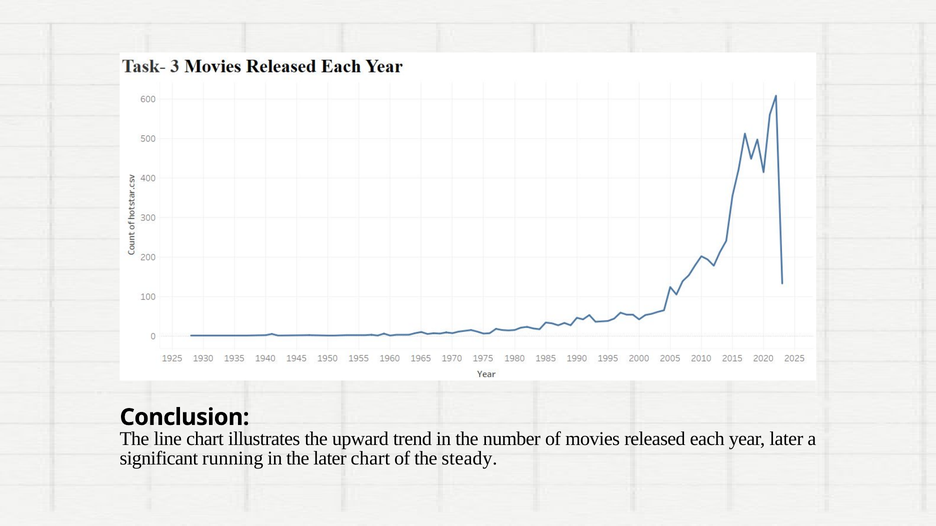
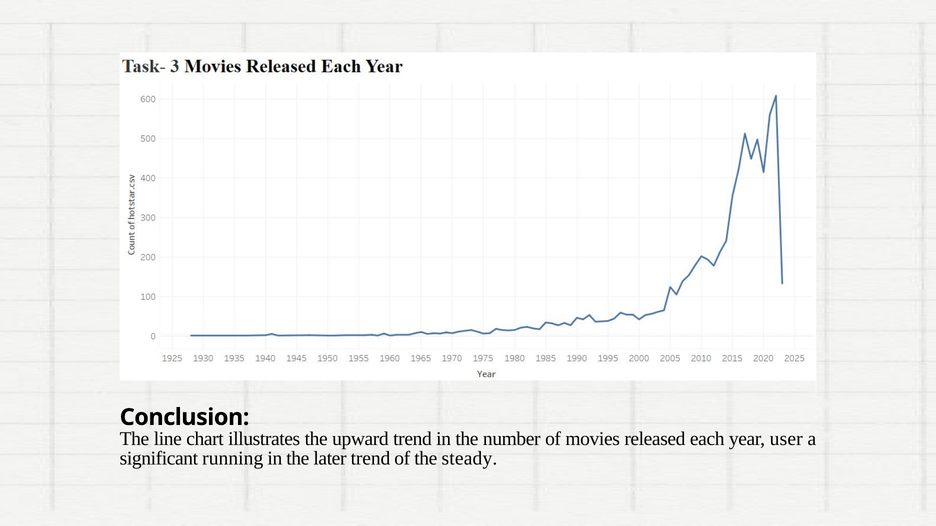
year later: later -> user
later chart: chart -> trend
